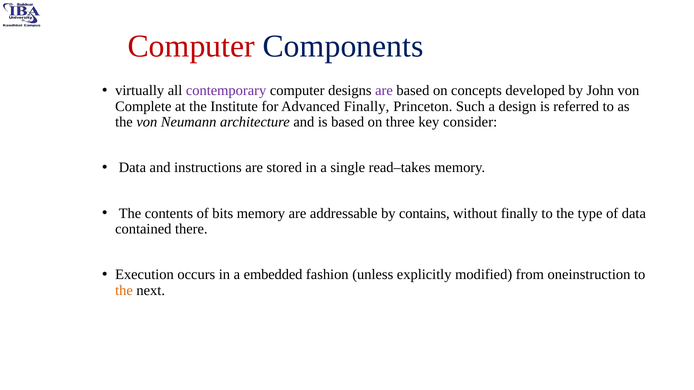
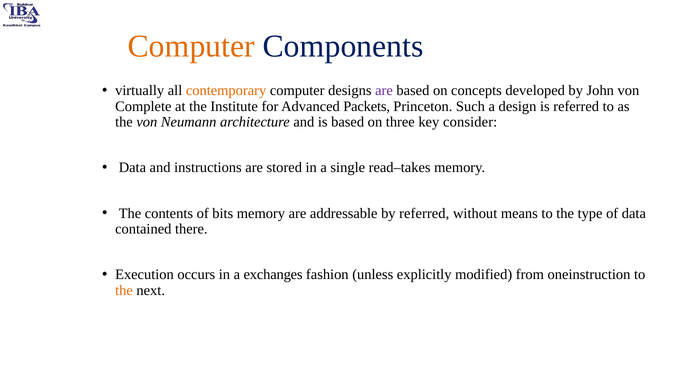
Computer at (191, 46) colour: red -> orange
contemporary colour: purple -> orange
Advanced Finally: Finally -> Packets
by contains: contains -> referred
without finally: finally -> means
embedded: embedded -> exchanges
